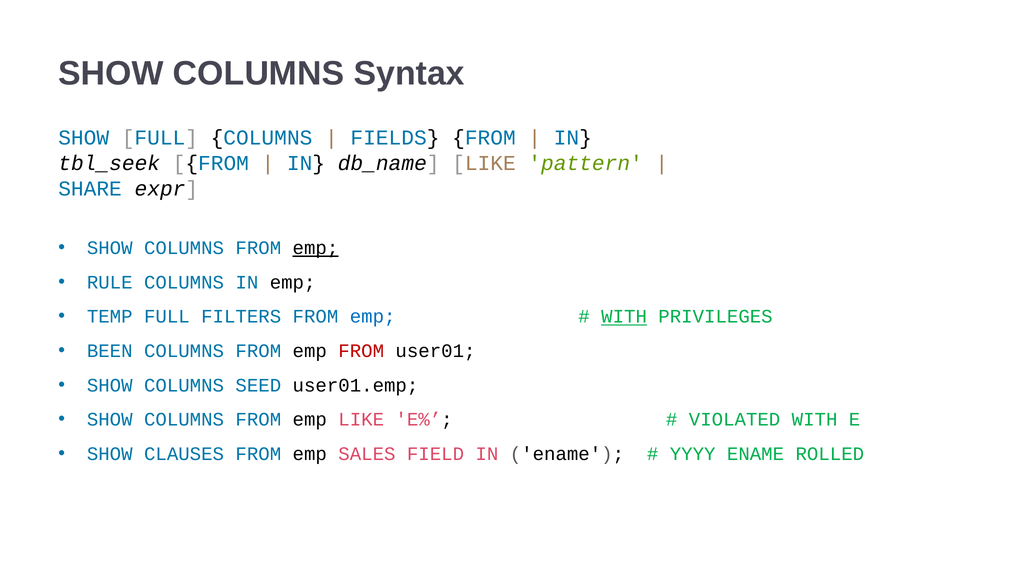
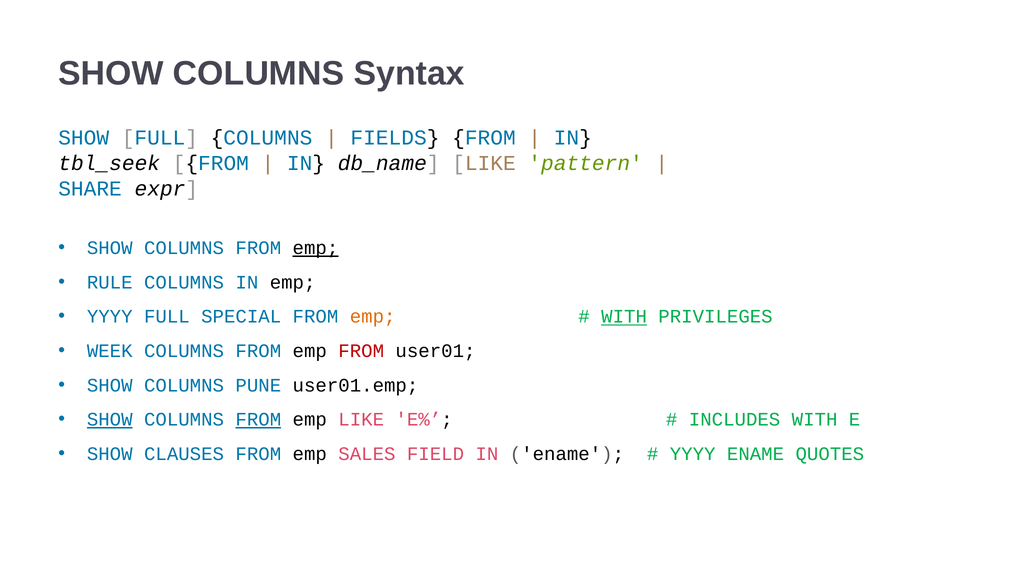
TEMP at (110, 316): TEMP -> YYYY
FILTERS: FILTERS -> SPECIAL
emp at (373, 316) colour: blue -> orange
BEEN: BEEN -> WEEK
SEED: SEED -> PUNE
SHOW at (110, 419) underline: none -> present
FROM at (258, 419) underline: none -> present
VIOLATED: VIOLATED -> INCLUDES
ROLLED: ROLLED -> QUOTES
